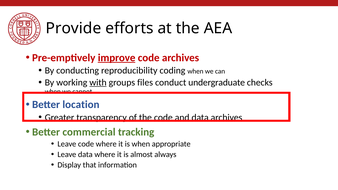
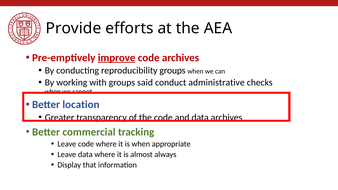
reproducibility coding: coding -> groups
with underline: present -> none
files: files -> said
undergraduate: undergraduate -> administrative
